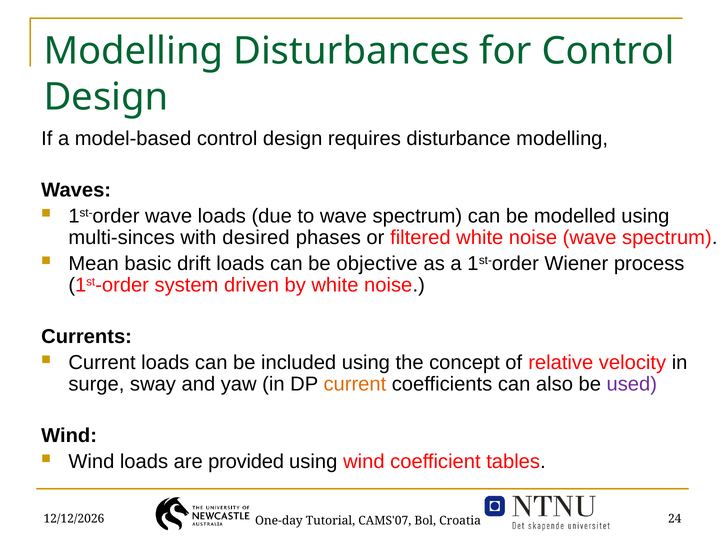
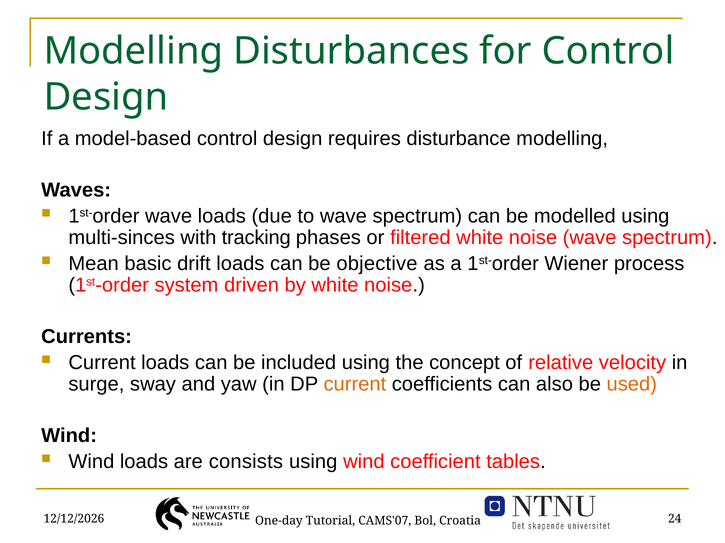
desired: desired -> tracking
used colour: purple -> orange
provided: provided -> consists
